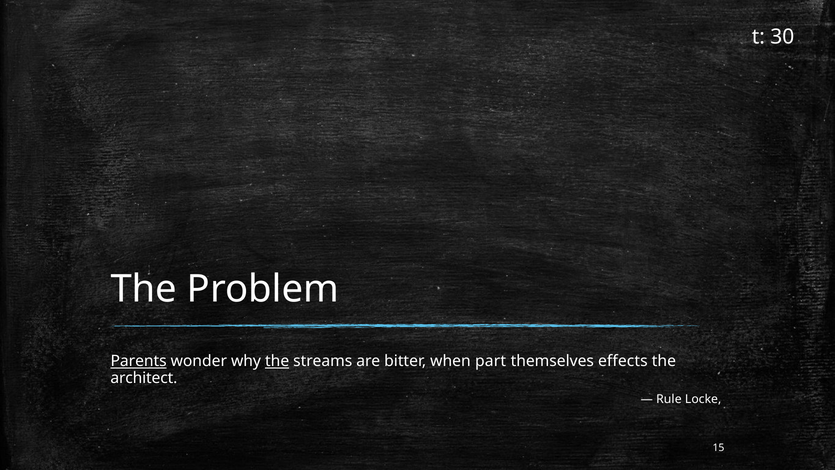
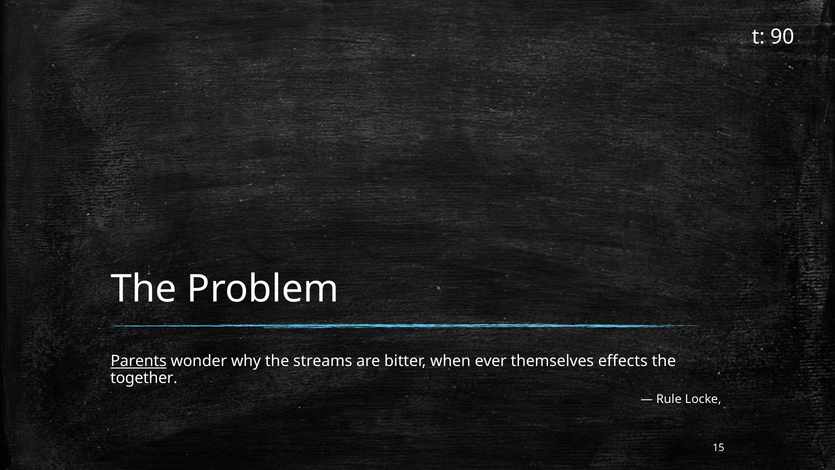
30: 30 -> 90
the at (277, 361) underline: present -> none
part: part -> ever
architect: architect -> together
